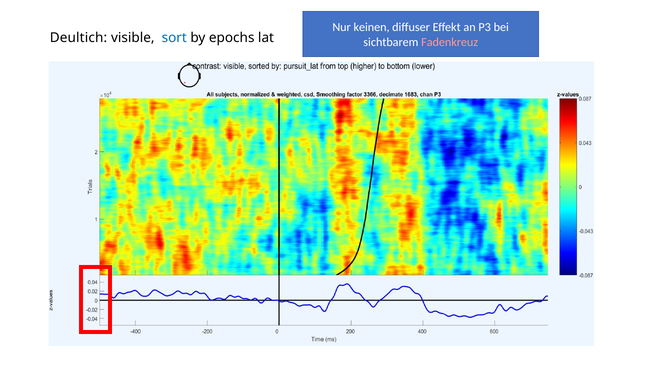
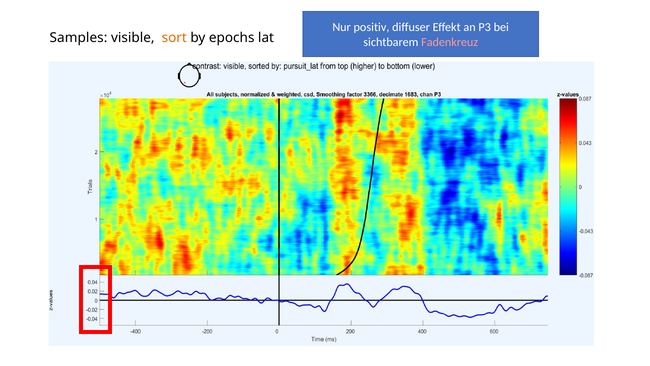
keinen: keinen -> positiv
Deultich: Deultich -> Samples
sort colour: blue -> orange
